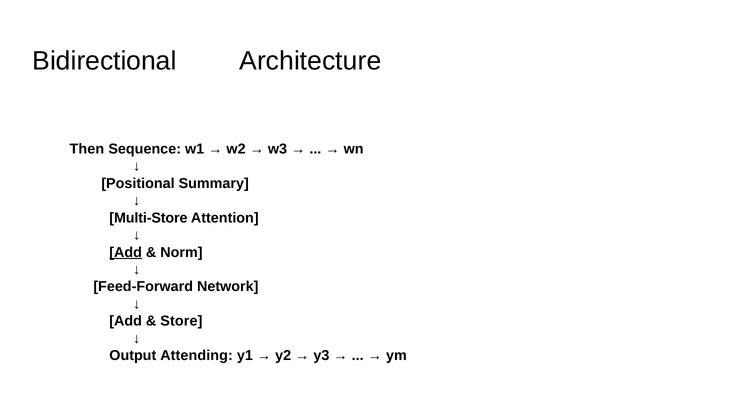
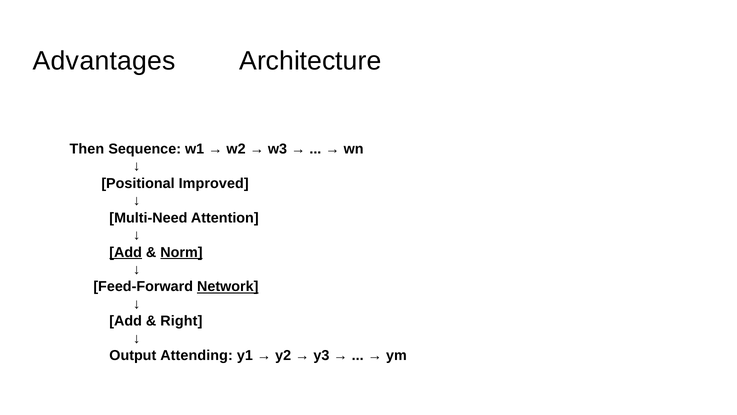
Bidirectional: Bidirectional -> Advantages
Summary: Summary -> Improved
Multi-Store: Multi-Store -> Multi-Need
Norm underline: none -> present
Network underline: none -> present
Store: Store -> Right
